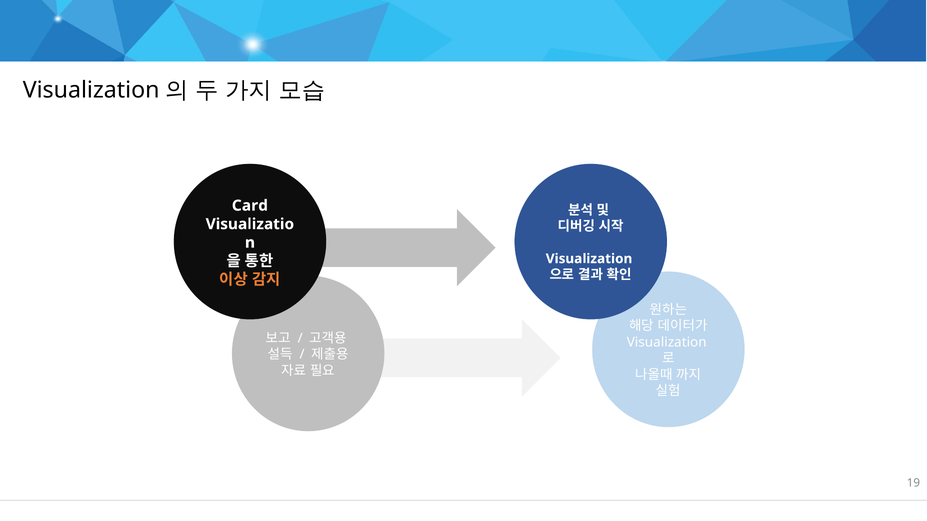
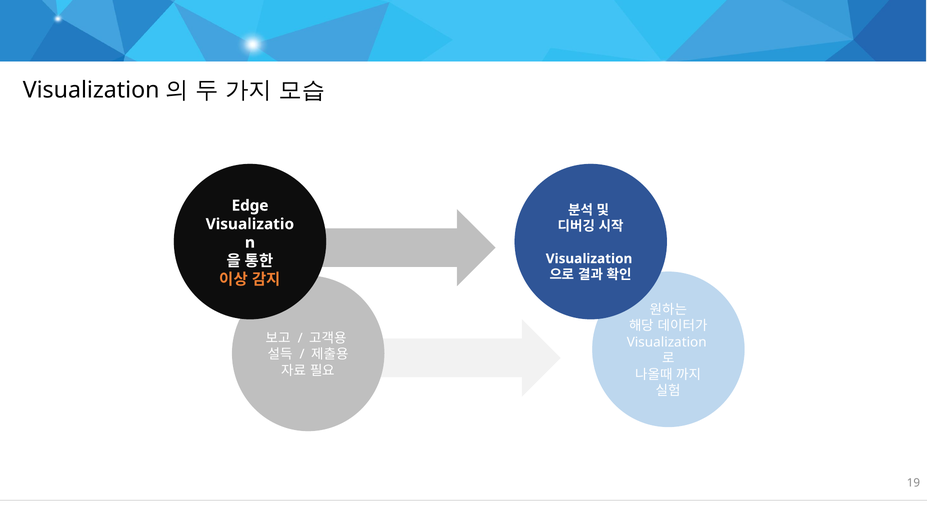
Card: Card -> Edge
